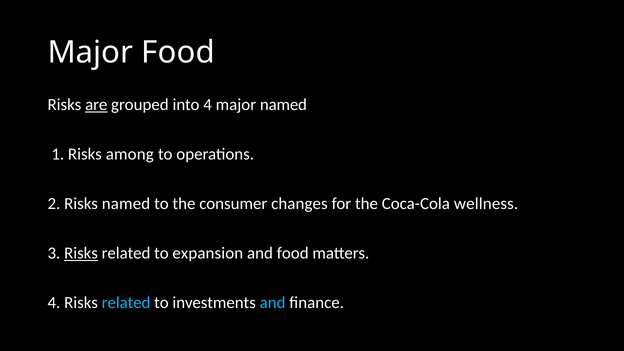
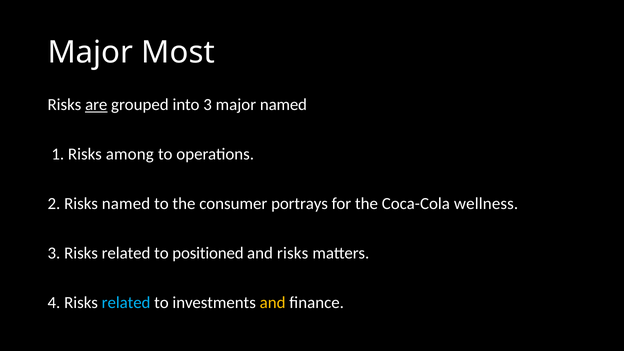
Major Food: Food -> Most
into 4: 4 -> 3
changes: changes -> portrays
Risks at (81, 253) underline: present -> none
expansion: expansion -> positioned
and food: food -> risks
and at (273, 303) colour: light blue -> yellow
